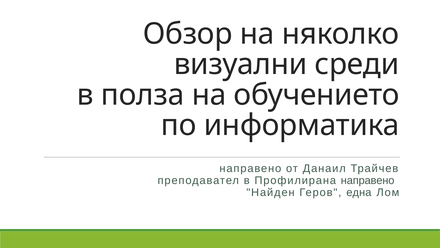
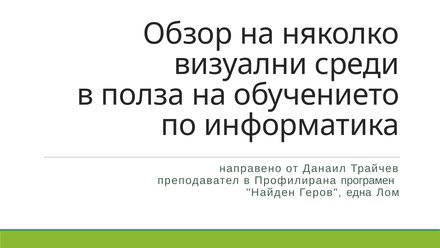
Профилирана направено: направено -> програмен
